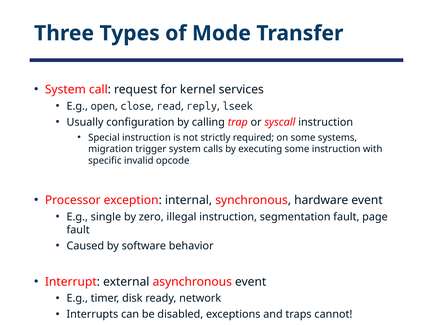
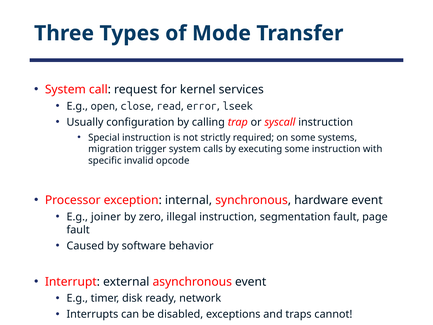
reply: reply -> error
single: single -> joiner
